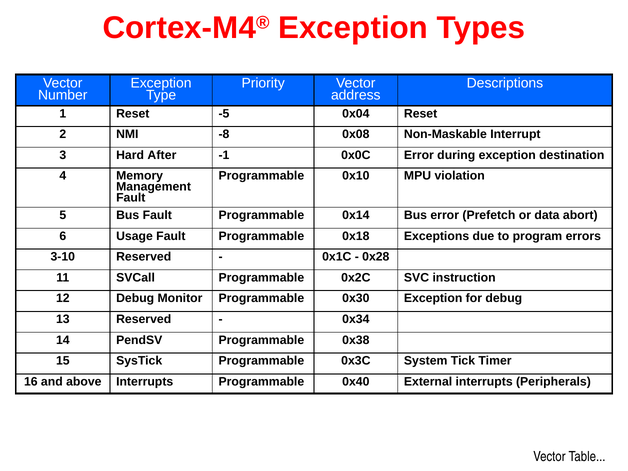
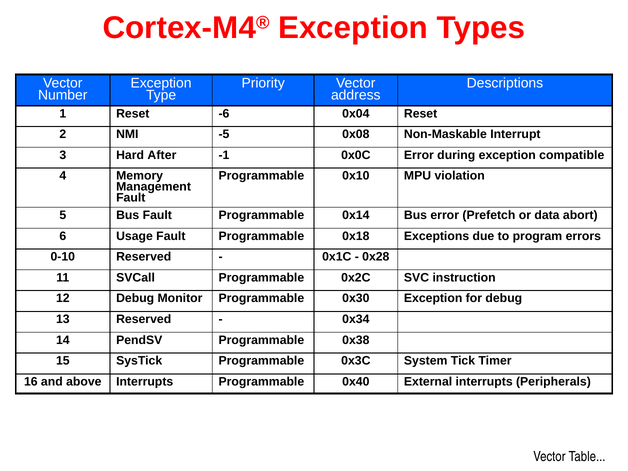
-5: -5 -> -6
-8: -8 -> -5
destination: destination -> compatible
3-10: 3-10 -> 0-10
